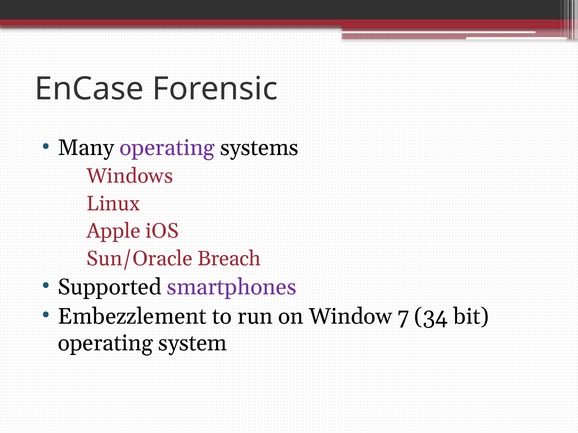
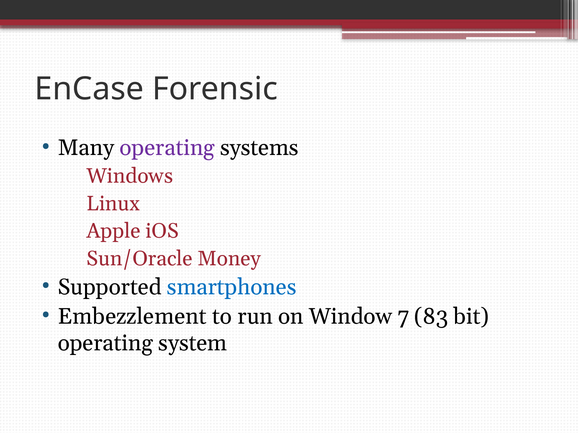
Breach: Breach -> Money
smartphones colour: purple -> blue
34: 34 -> 83
